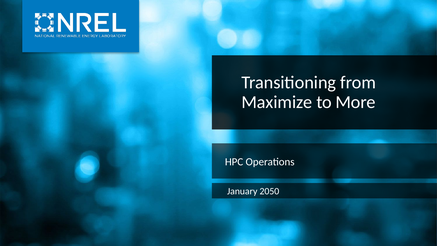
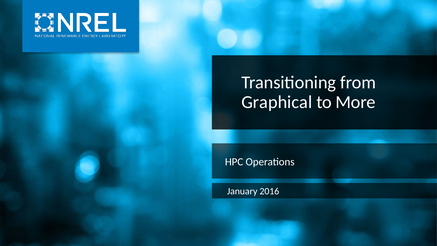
Maximize: Maximize -> Graphical
2050: 2050 -> 2016
